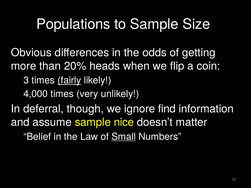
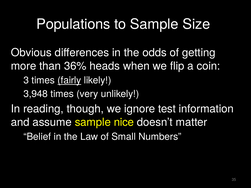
20%: 20% -> 36%
4,000: 4,000 -> 3,948
deferral: deferral -> reading
find: find -> test
Small underline: present -> none
